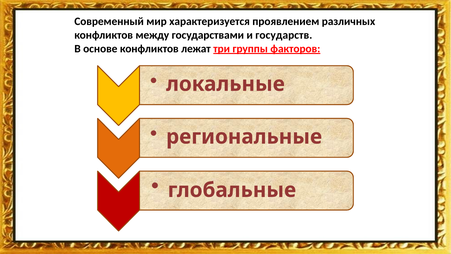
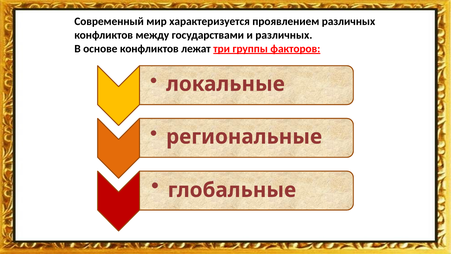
и государств: государств -> различных
